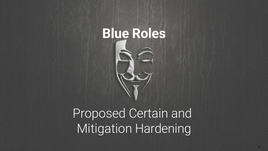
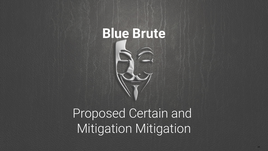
Roles: Roles -> Brute
Mitigation Hardening: Hardening -> Mitigation
